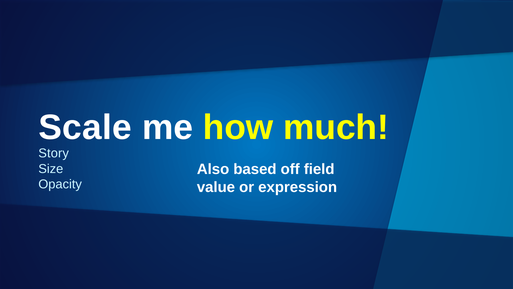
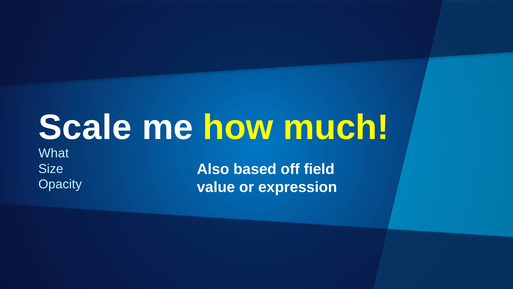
Story: Story -> What
